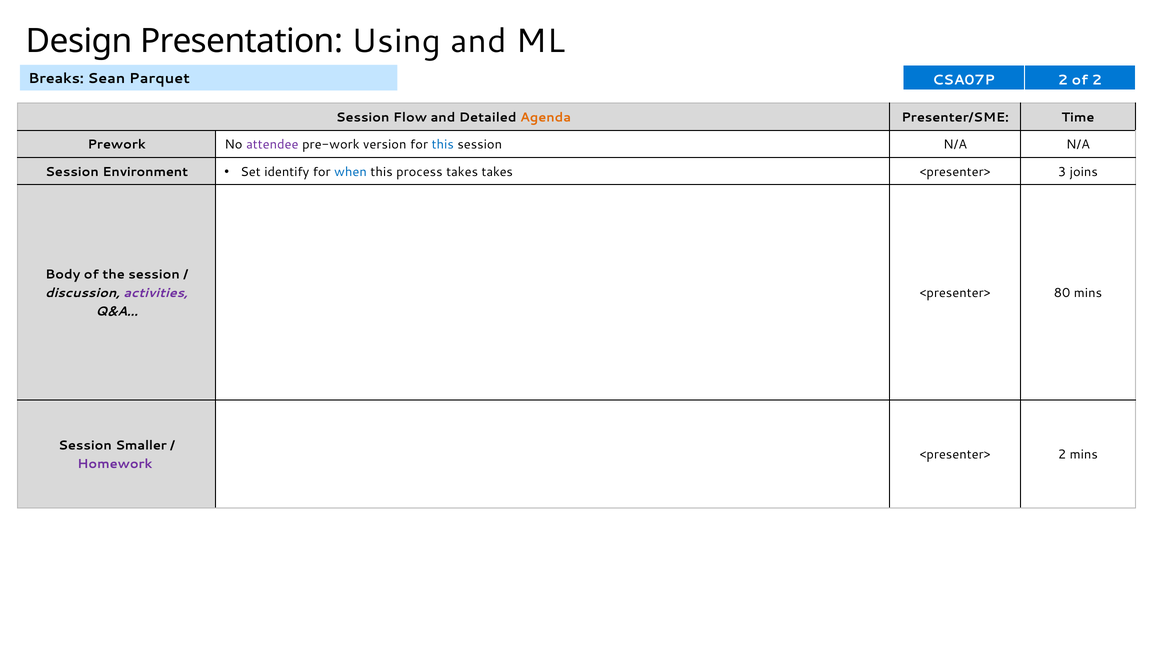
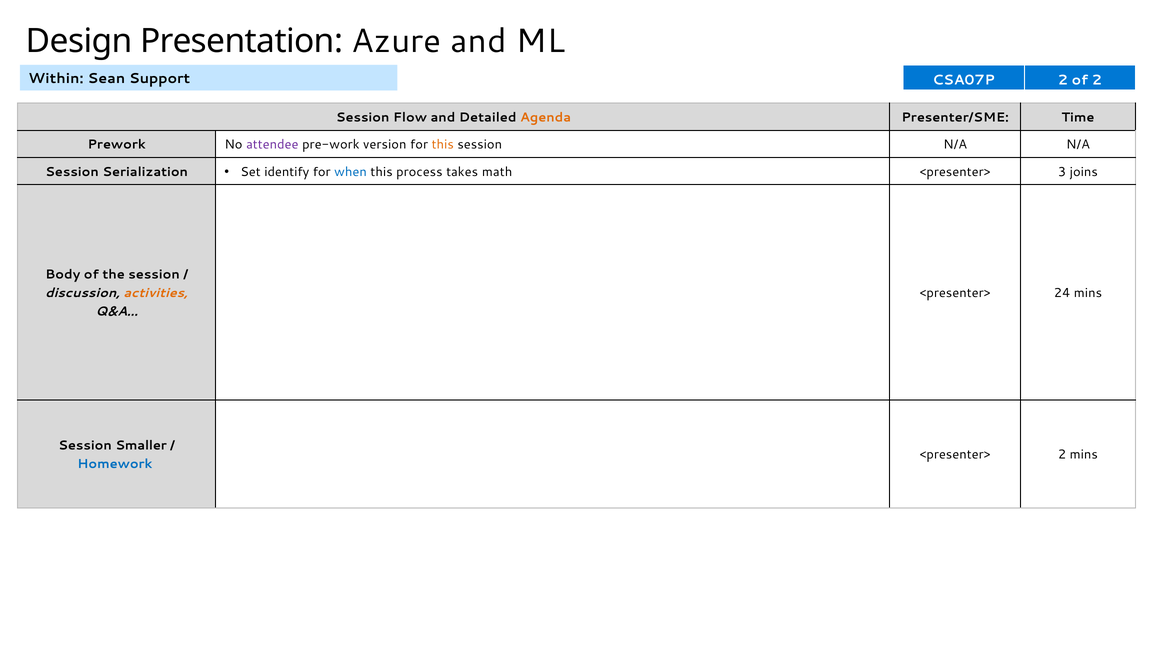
Using: Using -> Azure
Breaks: Breaks -> Within
Parquet: Parquet -> Support
this at (443, 145) colour: blue -> orange
Environment: Environment -> Serialization
takes takes: takes -> math
activities colour: purple -> orange
80: 80 -> 24
Homework colour: purple -> blue
